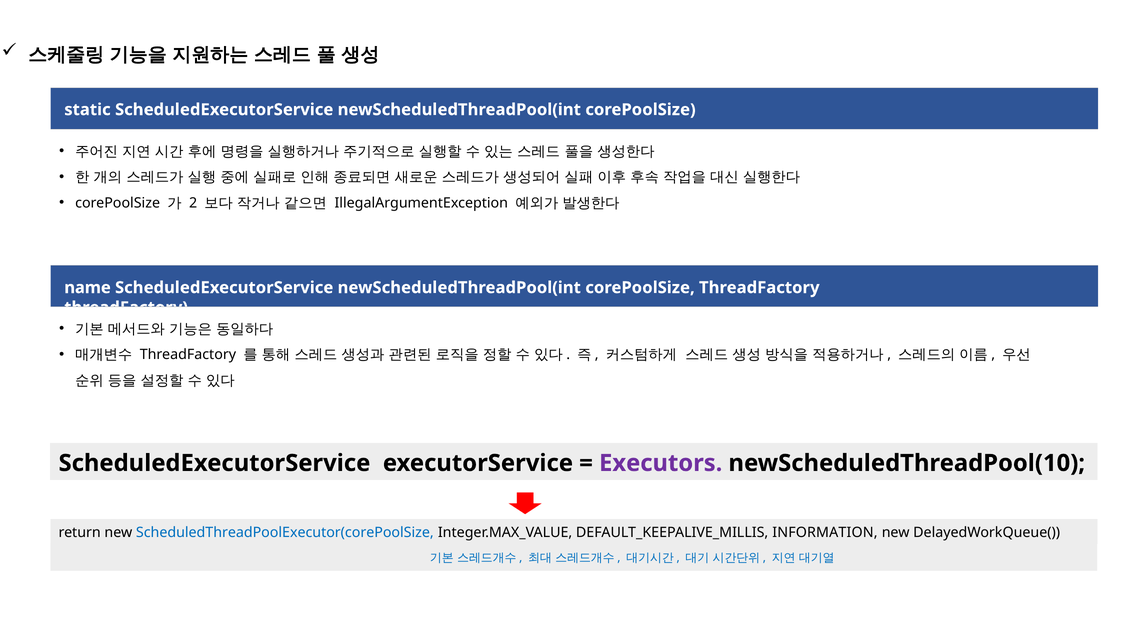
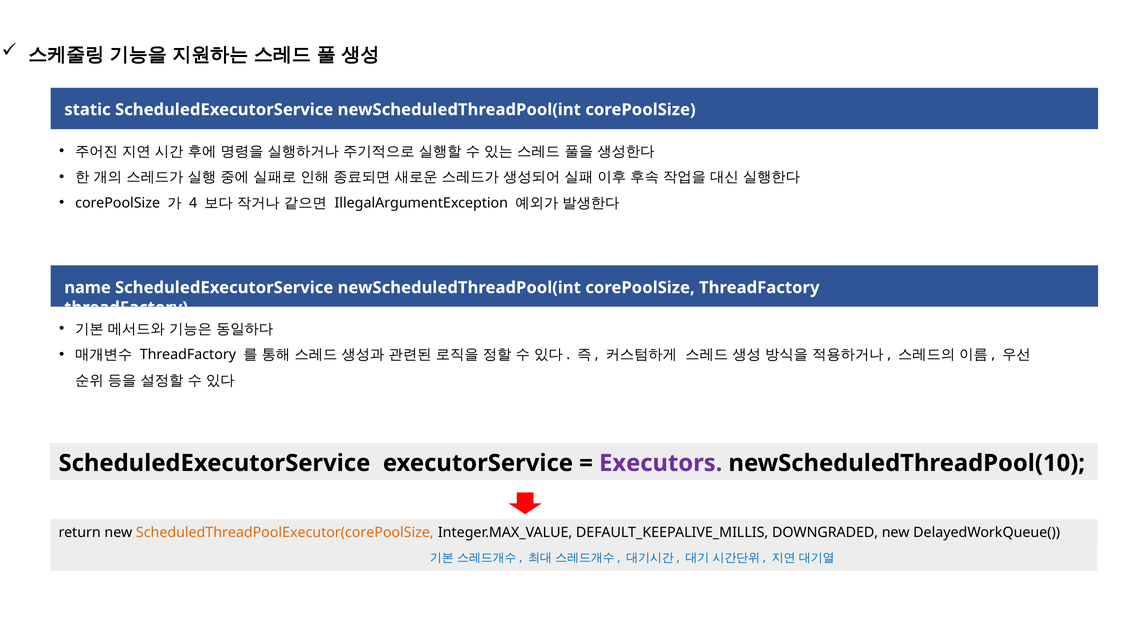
2: 2 -> 4
ScheduledThreadPoolExecutor(corePoolSize colour: blue -> orange
INFORMATION: INFORMATION -> DOWNGRADED
